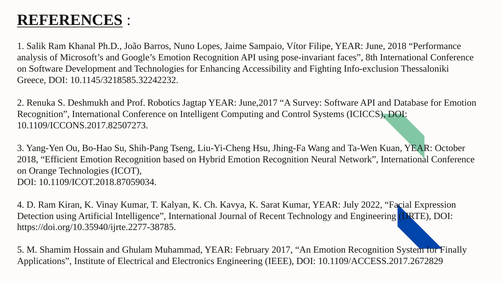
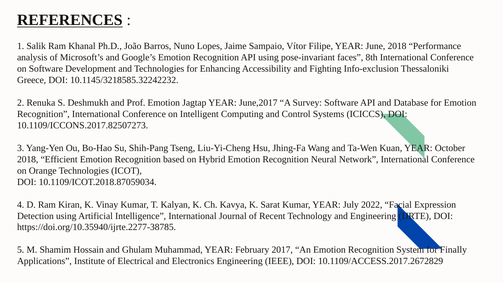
Prof Robotics: Robotics -> Emotion
